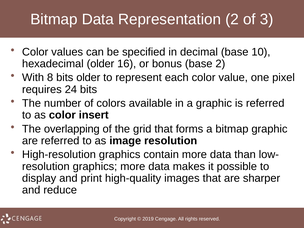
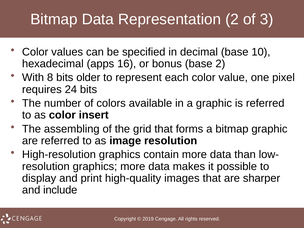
hexadecimal older: older -> apps
overlapping: overlapping -> assembling
reduce: reduce -> include
